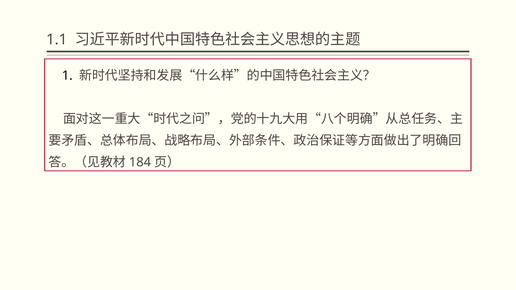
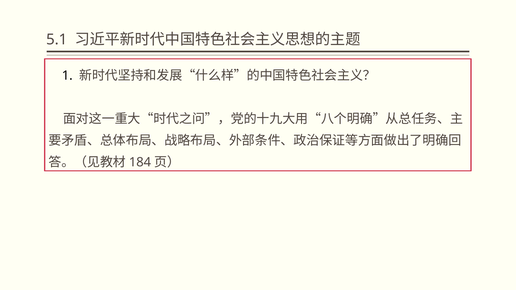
1.1: 1.1 -> 5.1
